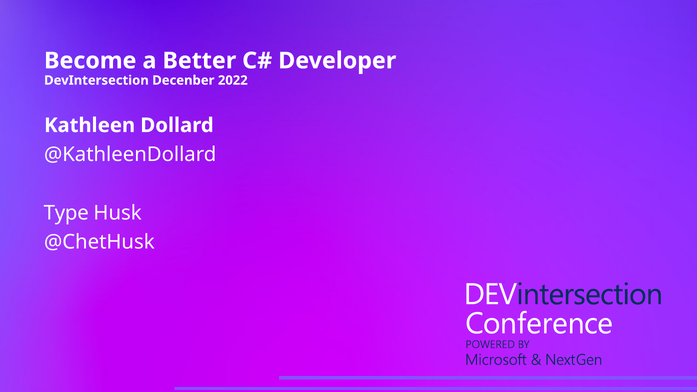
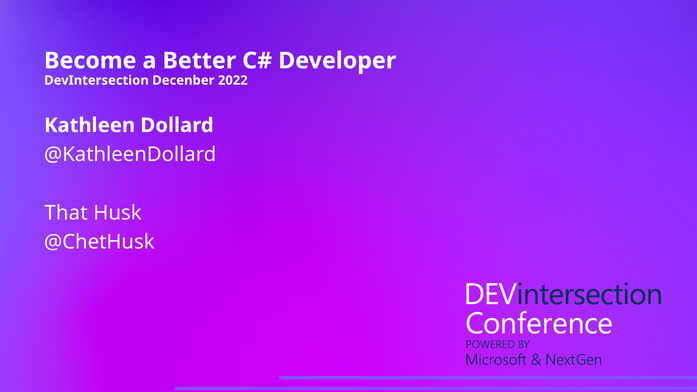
Type: Type -> That
